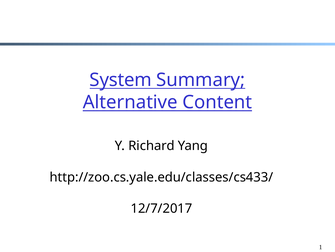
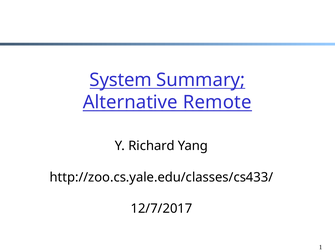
Content: Content -> Remote
